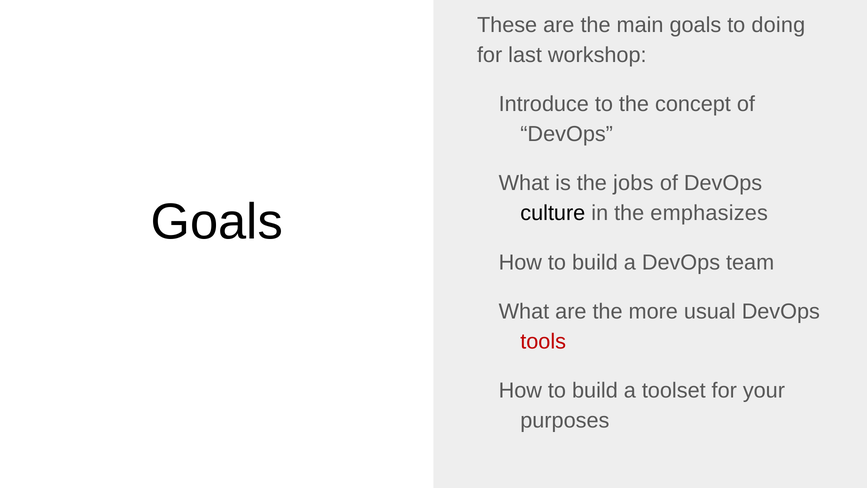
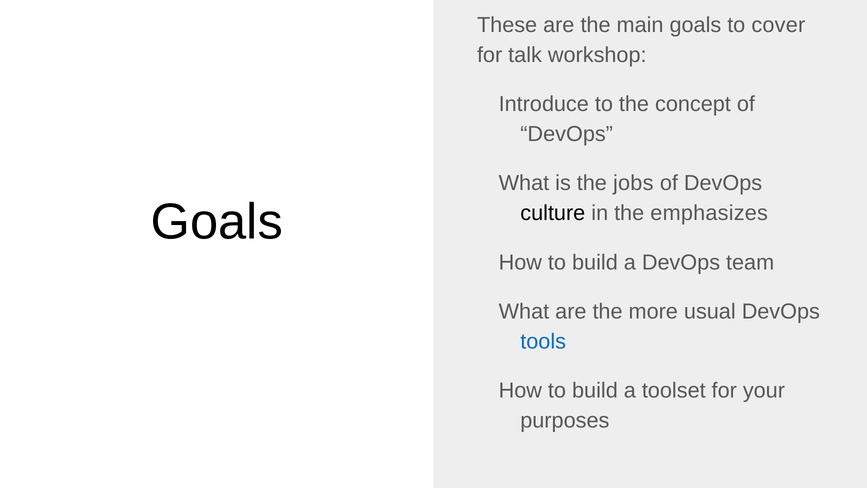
doing: doing -> cover
last: last -> talk
tools colour: red -> blue
